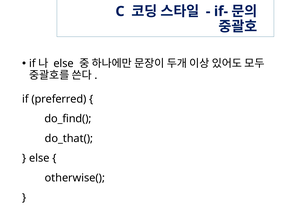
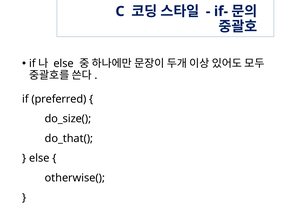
do_find(: do_find( -> do_size(
